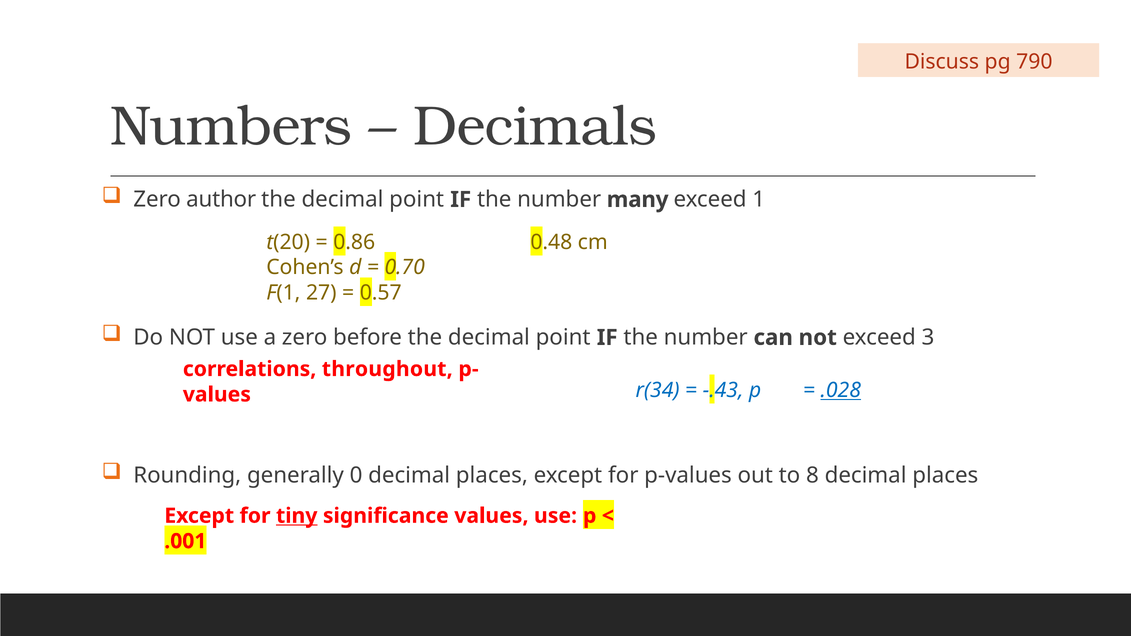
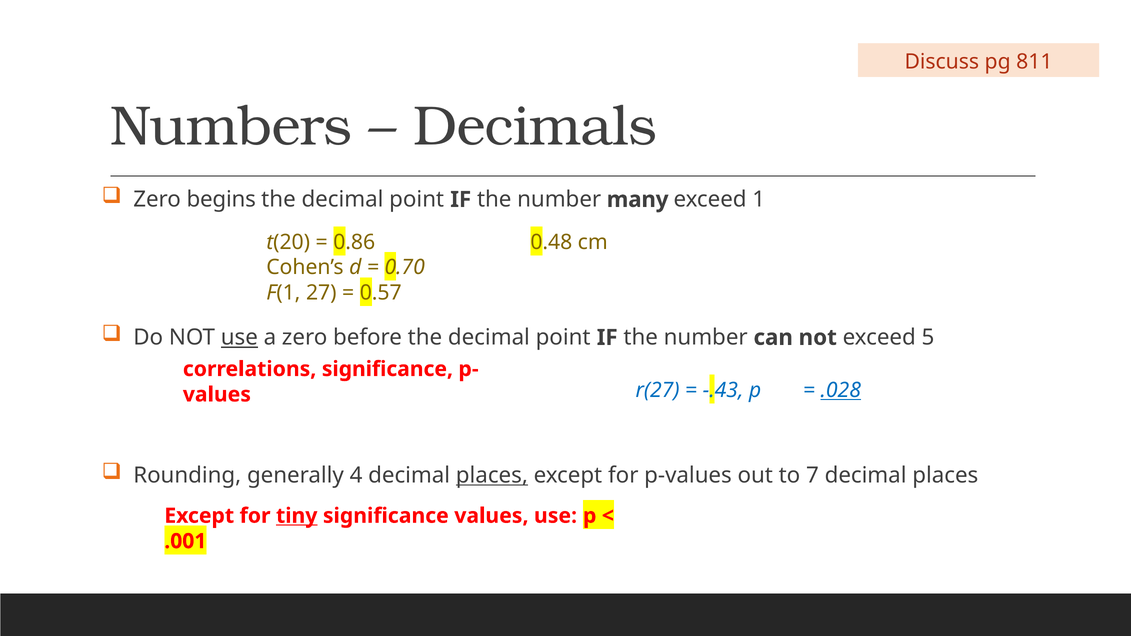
790: 790 -> 811
author: author -> begins
use at (239, 338) underline: none -> present
3: 3 -> 5
correlations throughout: throughout -> significance
r(34: r(34 -> r(27
0: 0 -> 4
places at (492, 476) underline: none -> present
8: 8 -> 7
